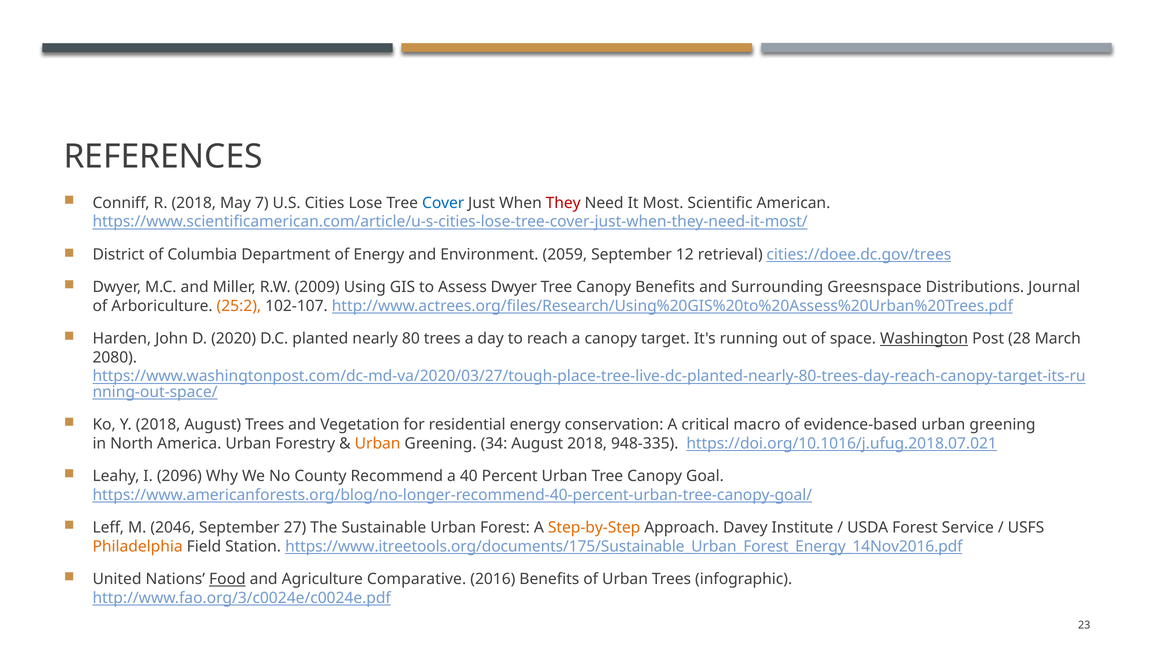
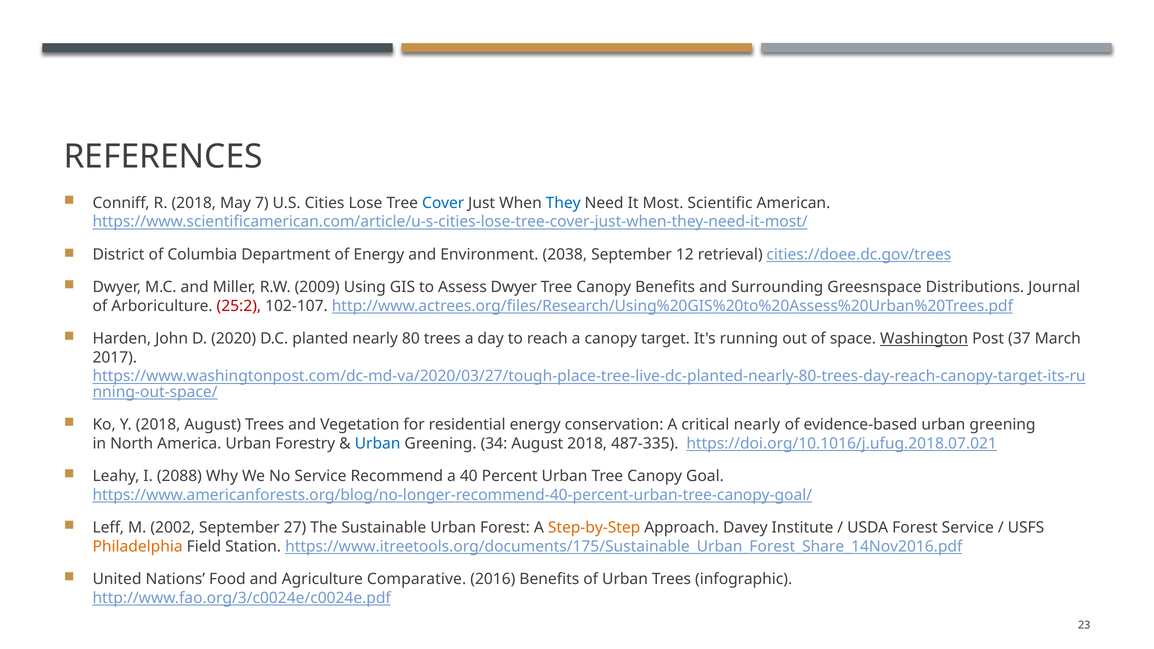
They colour: red -> blue
2059: 2059 -> 2038
25:2 colour: orange -> red
28: 28 -> 37
2080: 2080 -> 2017
critical macro: macro -> nearly
Urban at (378, 444) colour: orange -> blue
948-335: 948-335 -> 487-335
2096: 2096 -> 2088
No County: County -> Service
2046: 2046 -> 2002
https://www.itreetools.org/documents/175/Sustainable_Urban_Forest_Energy_14Nov2016.pdf: https://www.itreetools.org/documents/175/Sustainable_Urban_Forest_Energy_14Nov2016.pdf -> https://www.itreetools.org/documents/175/Sustainable_Urban_Forest_Share_14Nov2016.pdf
Food underline: present -> none
